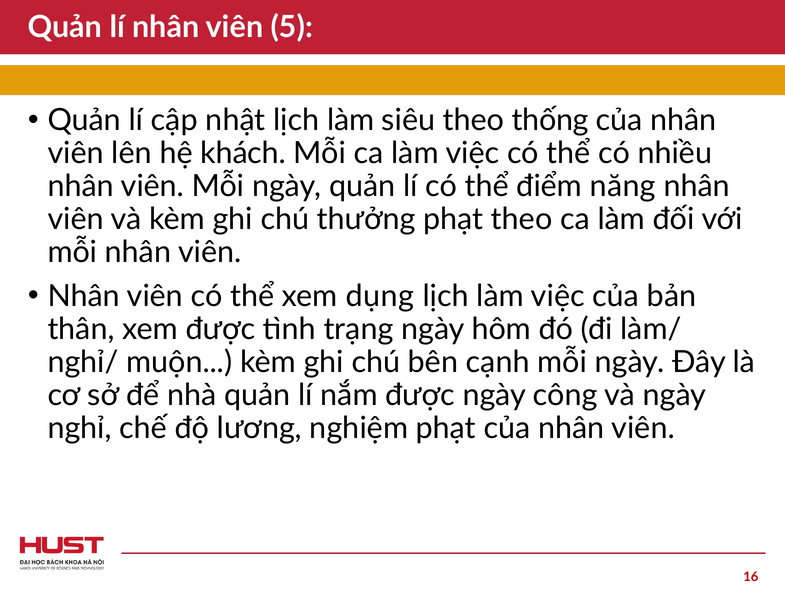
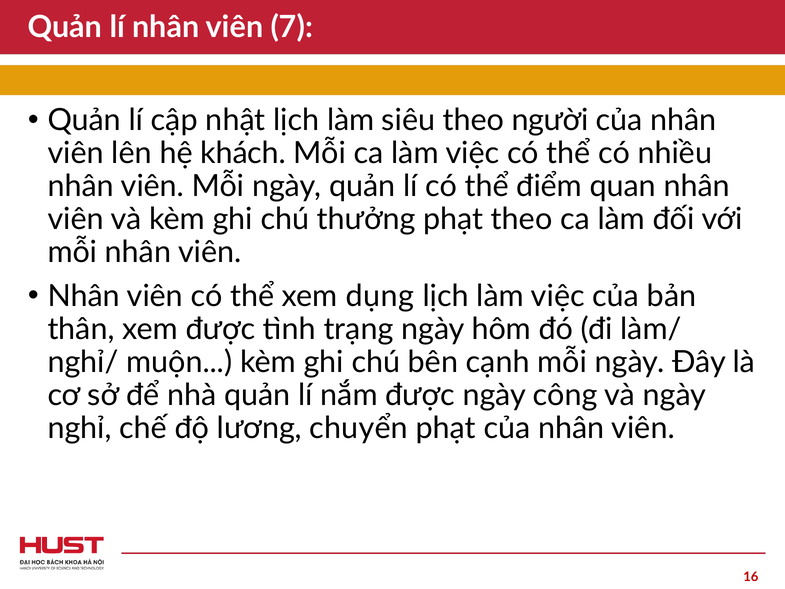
5: 5 -> 7
thống: thống -> người
năng: năng -> quan
nghiệm: nghiệm -> chuyển
